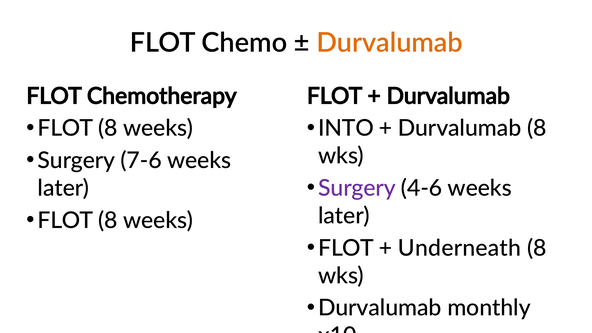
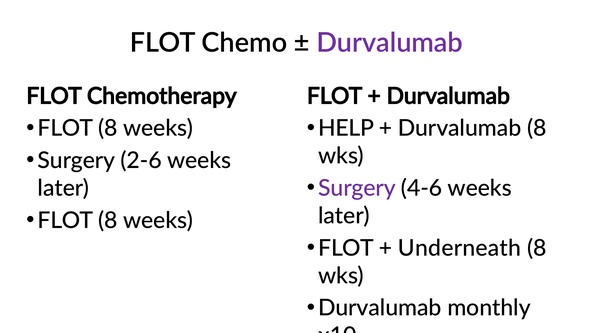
Durvalumab at (390, 43) colour: orange -> purple
INTO: INTO -> HELP
7-6: 7-6 -> 2-6
